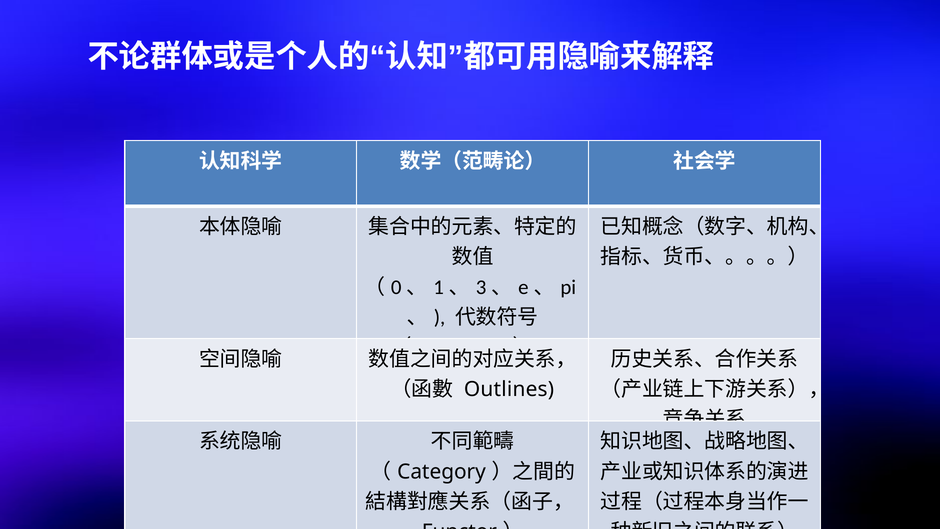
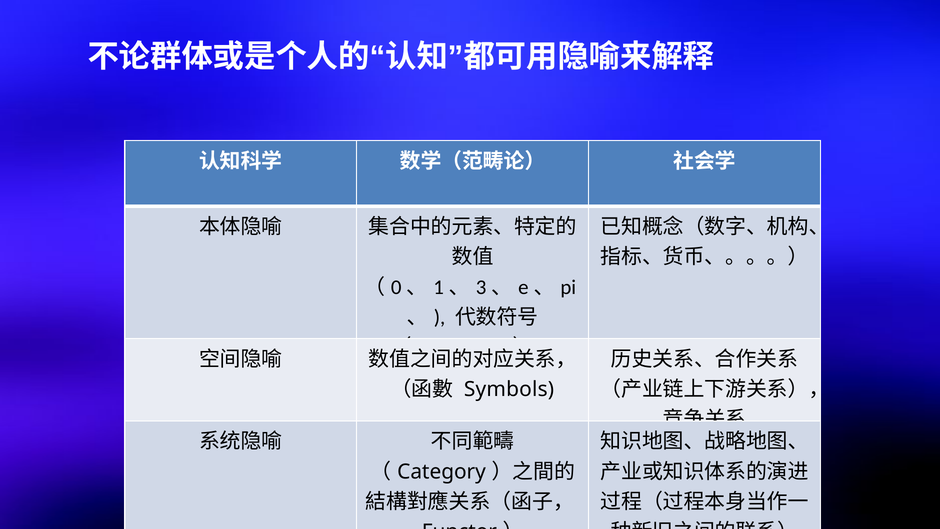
Outlines: Outlines -> Symbols
